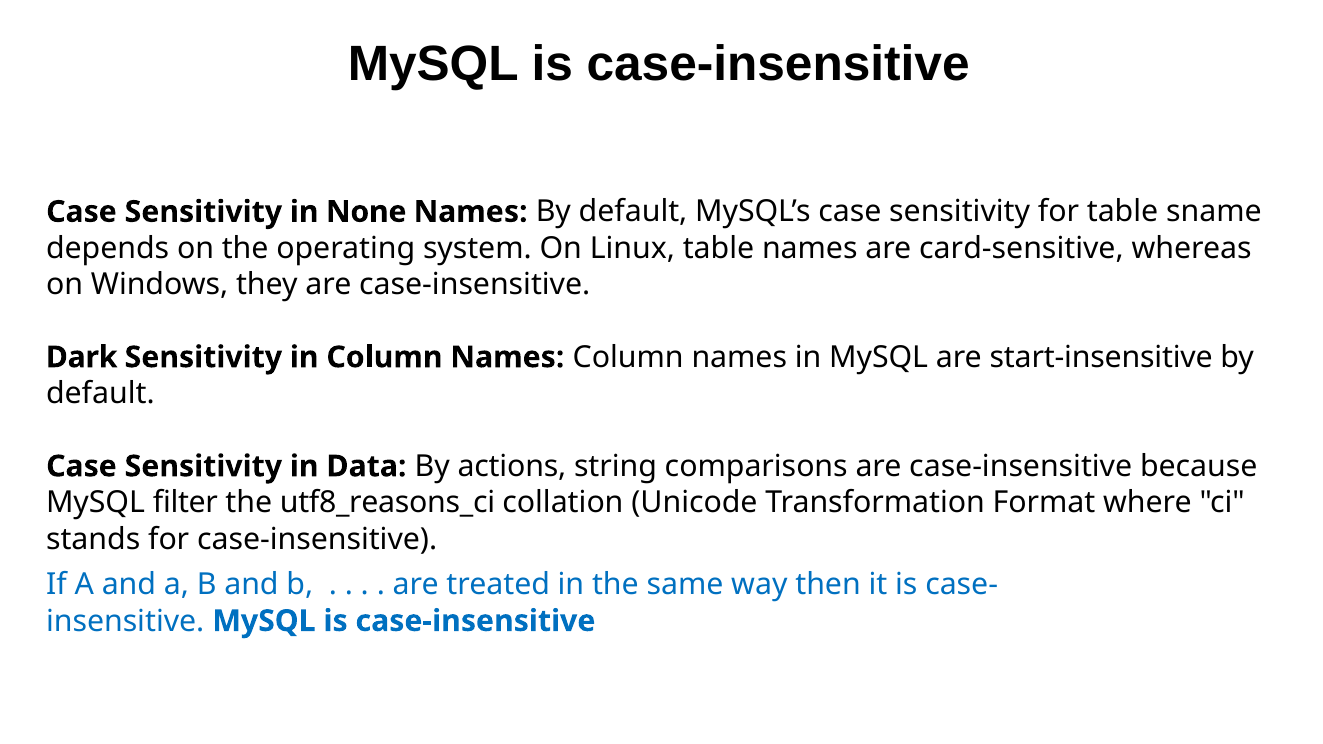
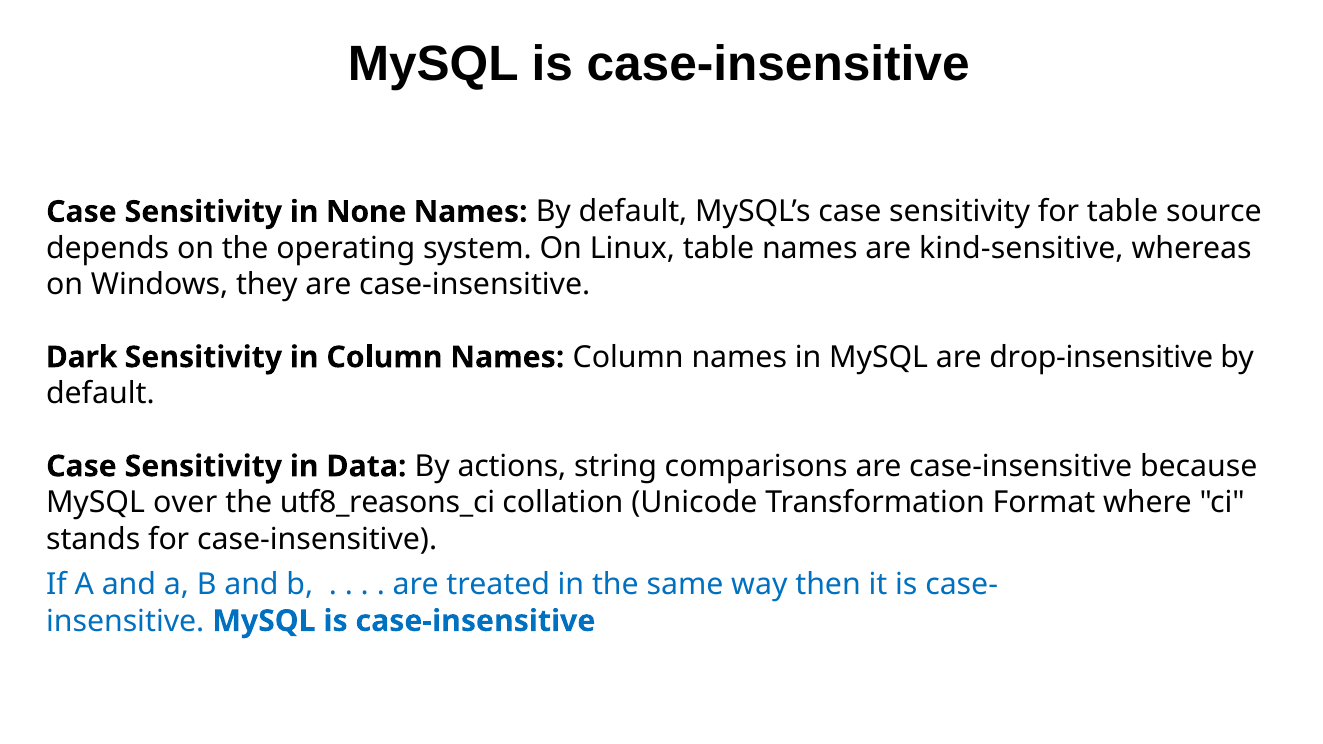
sname: sname -> source
card-sensitive: card-sensitive -> kind-sensitive
start-insensitive: start-insensitive -> drop-insensitive
filter: filter -> over
